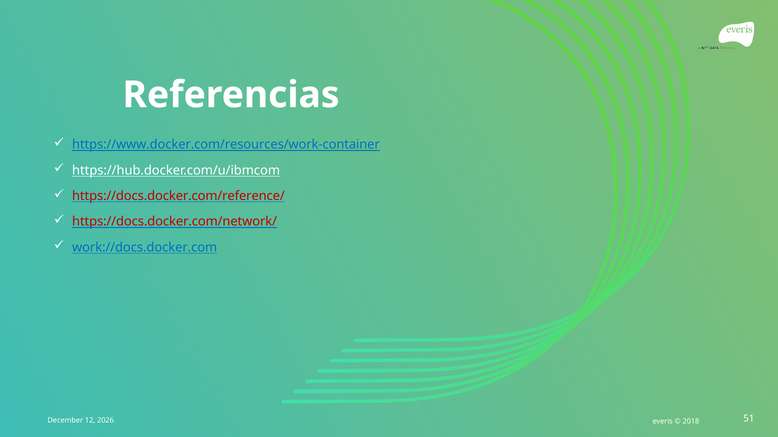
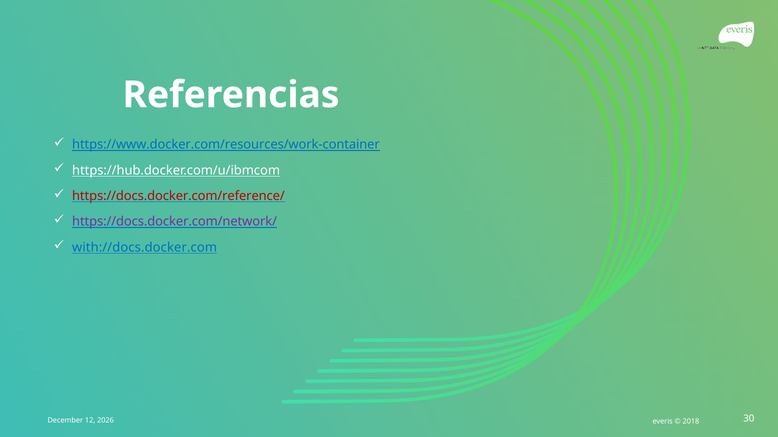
https://docs.docker.com/network/ colour: red -> purple
work://docs.docker.com: work://docs.docker.com -> with://docs.docker.com
51: 51 -> 30
